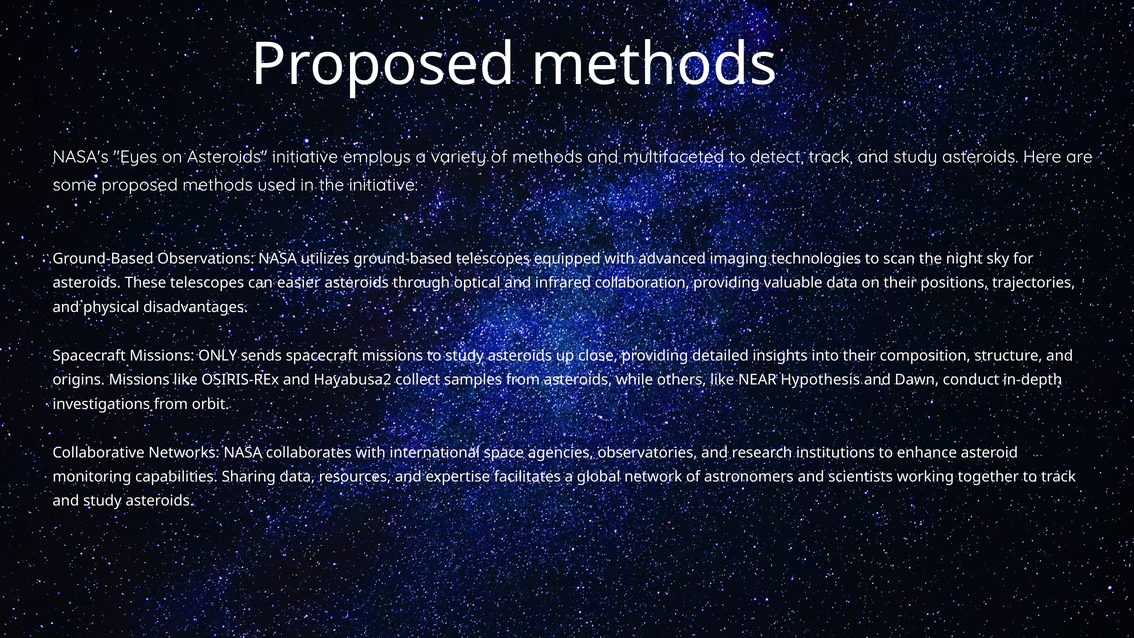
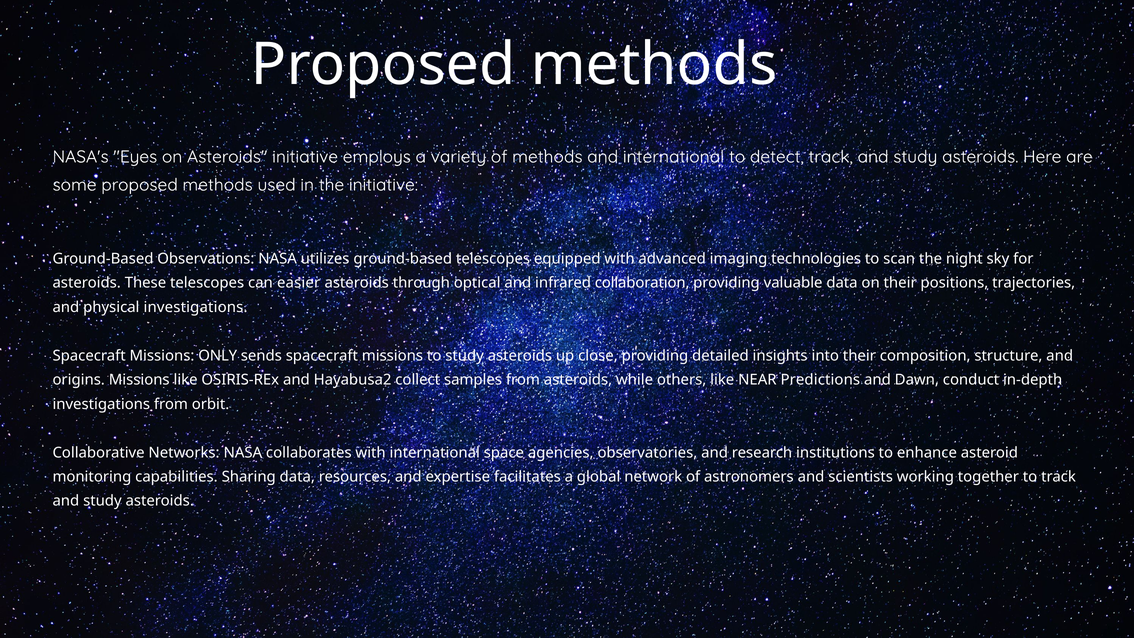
and multifaceted: multifaceted -> international
physical disadvantages: disadvantages -> investigations
Hypothesis: Hypothesis -> Predictions
